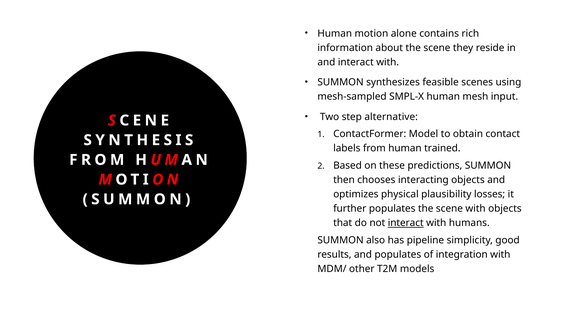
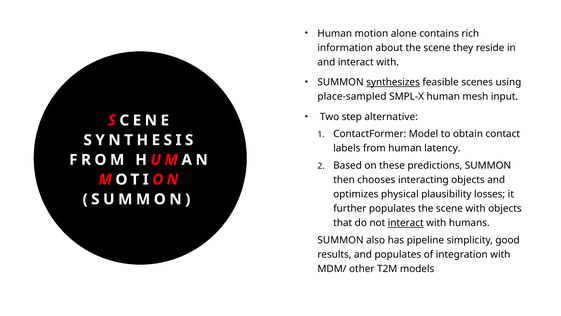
synthesizes underline: none -> present
mesh-sampled: mesh-sampled -> place-sampled
trained: trained -> latency
